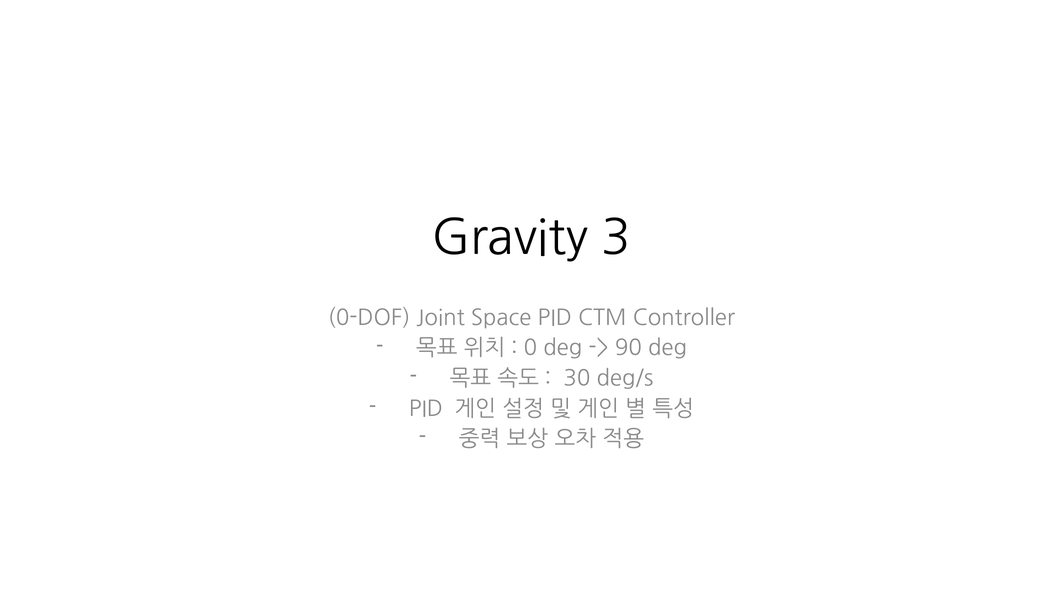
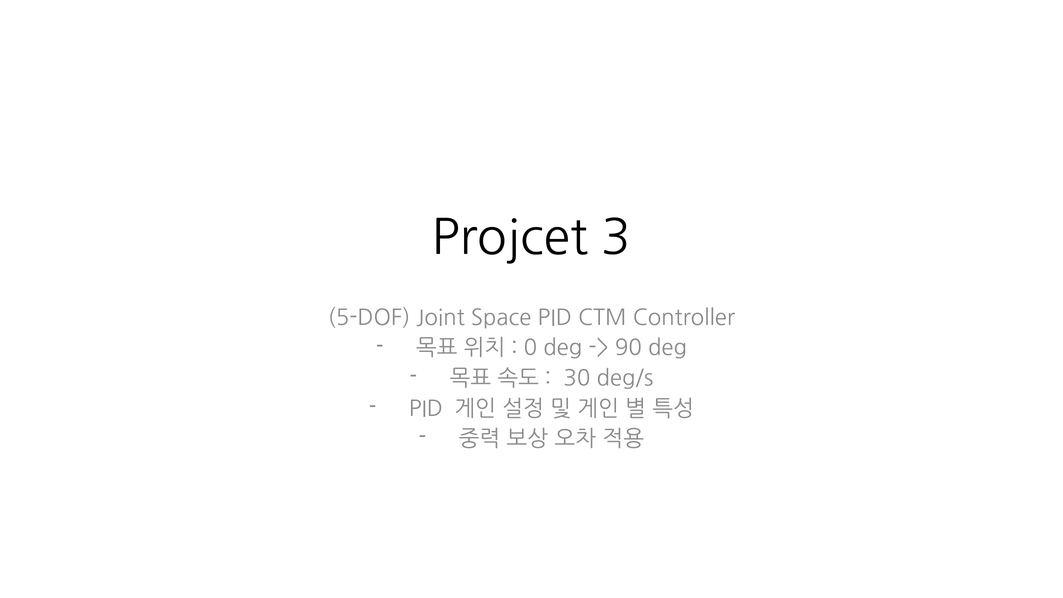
Gravity: Gravity -> Projcet
0-DOF: 0-DOF -> 5-DOF
